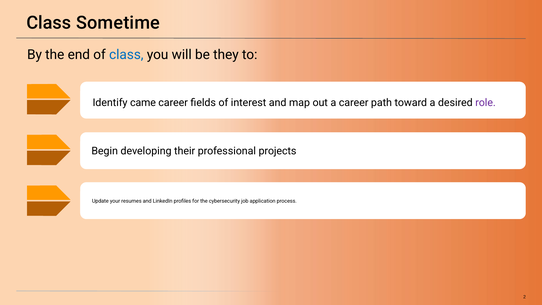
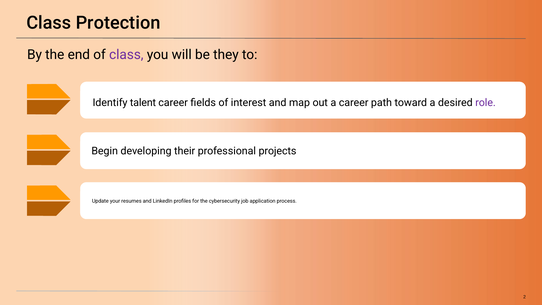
Sometime: Sometime -> Protection
class at (126, 55) colour: blue -> purple
came: came -> talent
